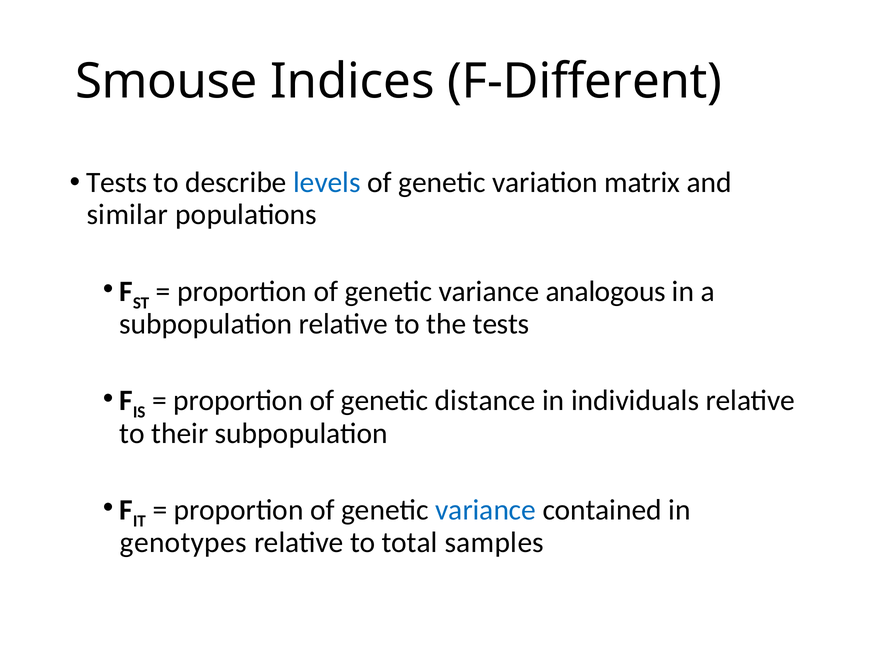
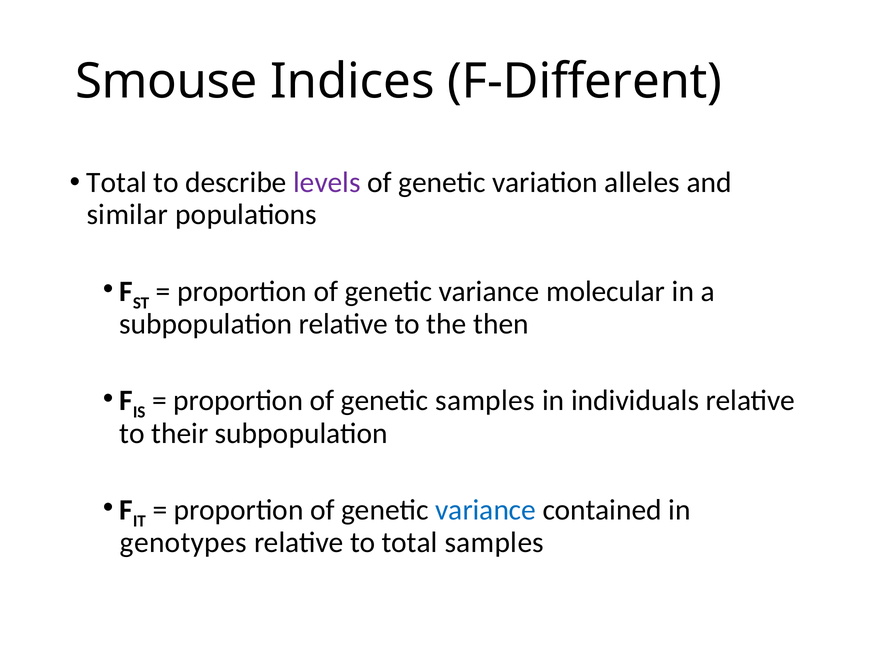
Tests at (117, 182): Tests -> Total
levels colour: blue -> purple
matrix: matrix -> alleles
analogous: analogous -> molecular
the tests: tests -> then
genetic distance: distance -> samples
